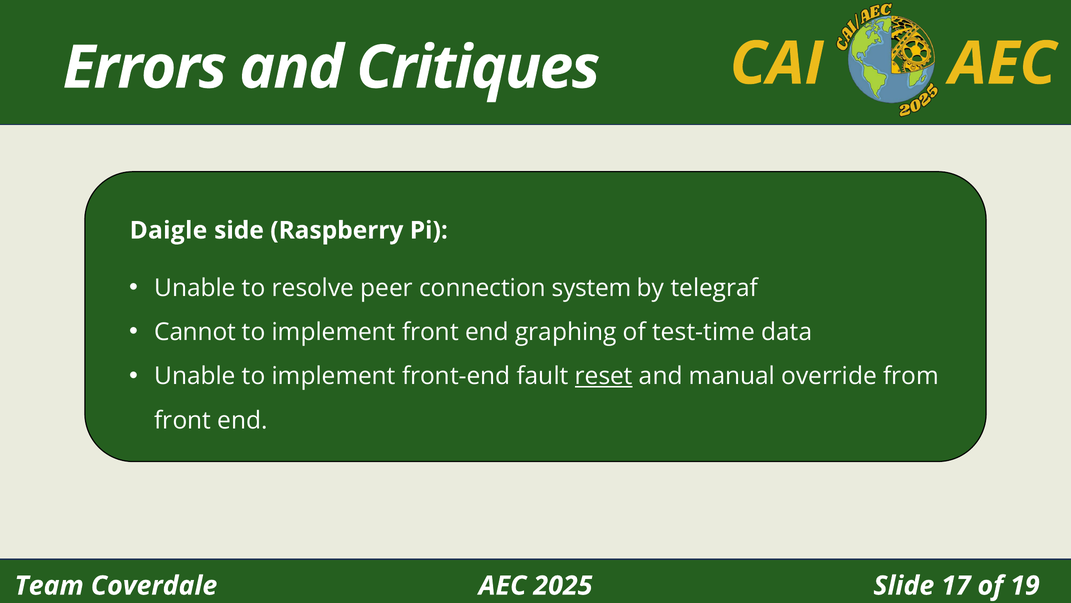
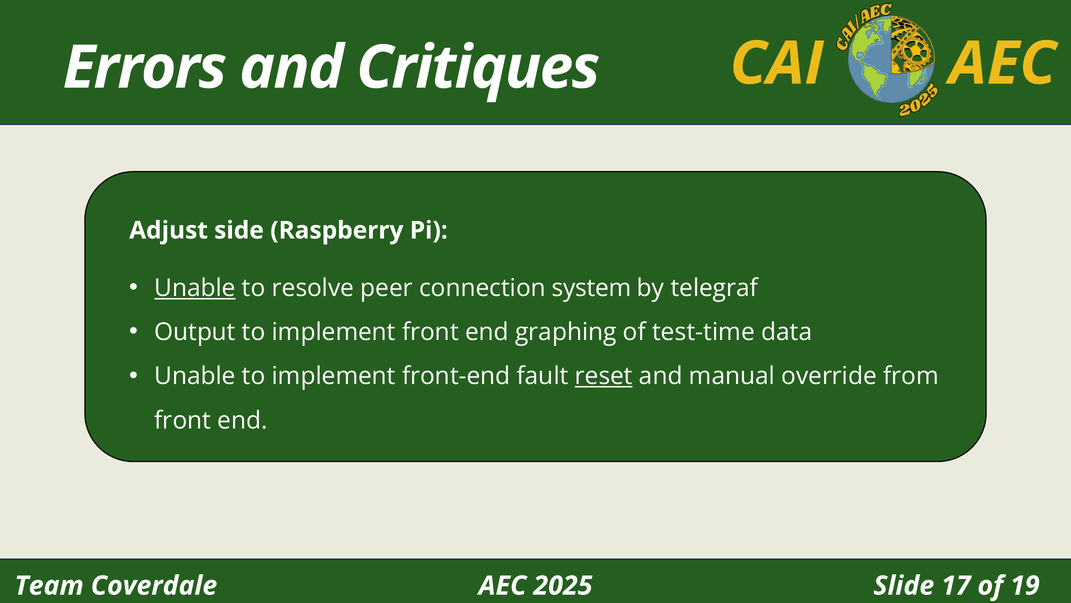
Daigle: Daigle -> Adjust
Unable at (195, 288) underline: none -> present
Cannot: Cannot -> Output
